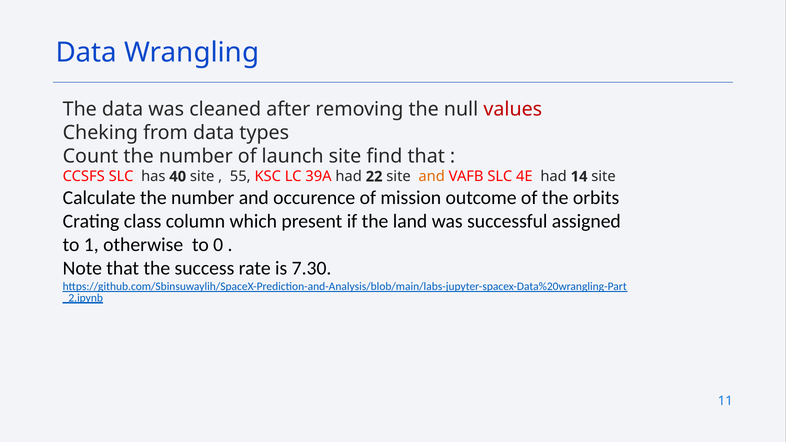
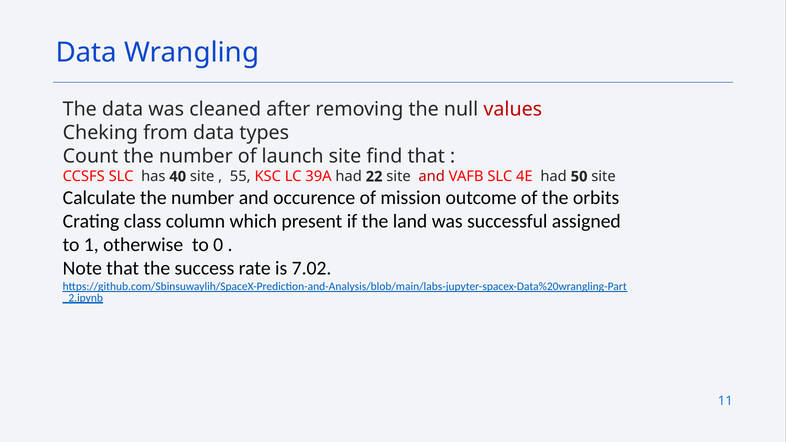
and at (432, 177) colour: orange -> red
14: 14 -> 50
7.30: 7.30 -> 7.02
